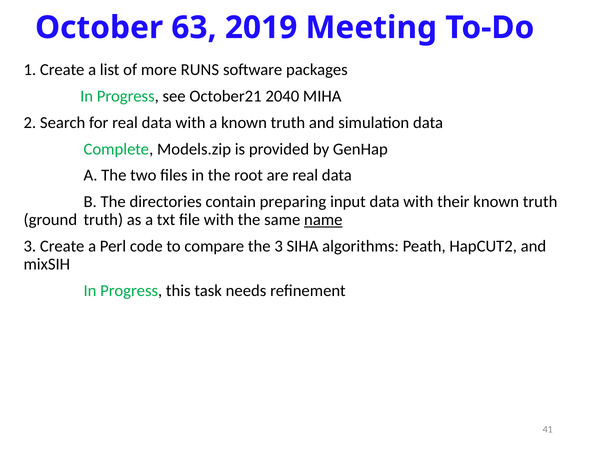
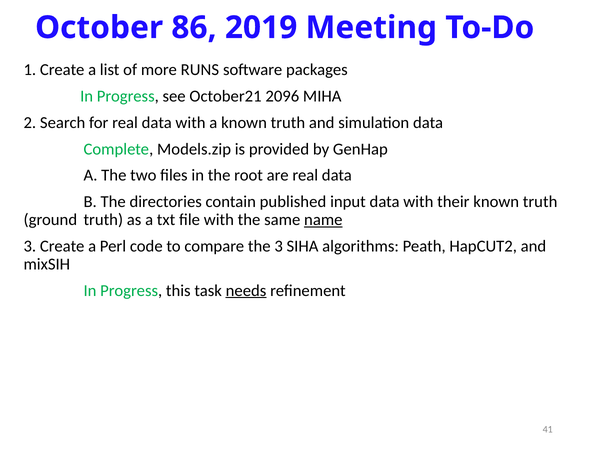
63: 63 -> 86
2040: 2040 -> 2096
preparing: preparing -> published
needs underline: none -> present
